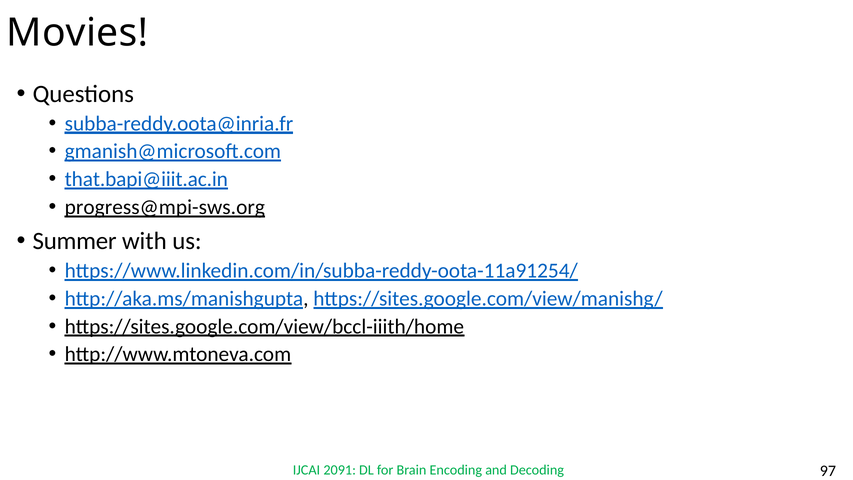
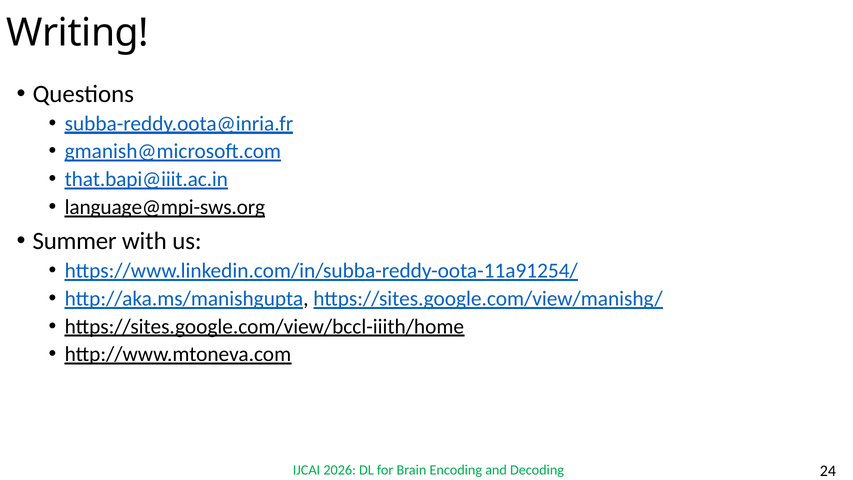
Movies: Movies -> Writing
progress@mpi-sws.org: progress@mpi-sws.org -> language@mpi-sws.org
2091: 2091 -> 2026
97: 97 -> 24
